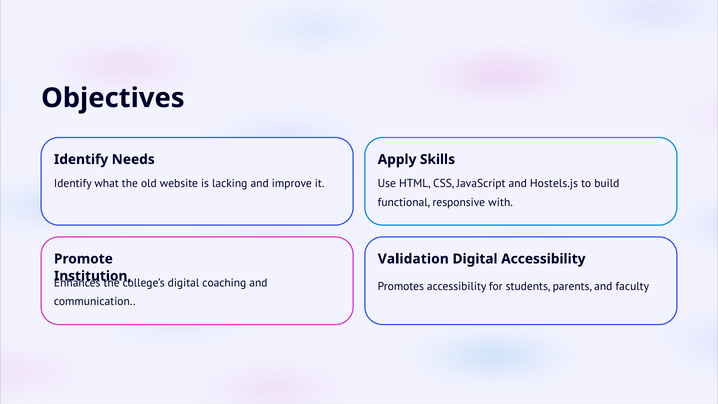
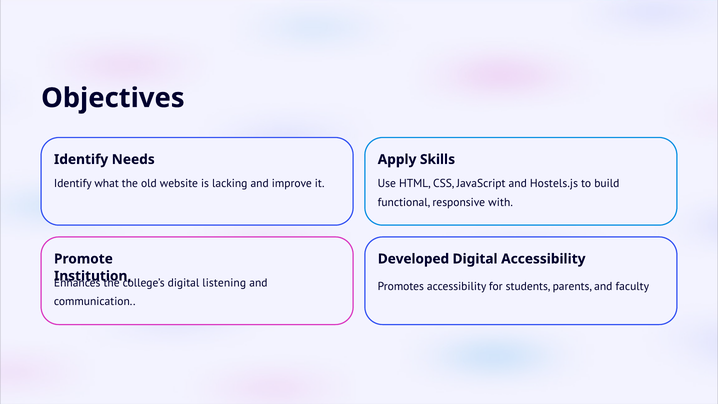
Validation: Validation -> Developed
coaching: coaching -> listening
